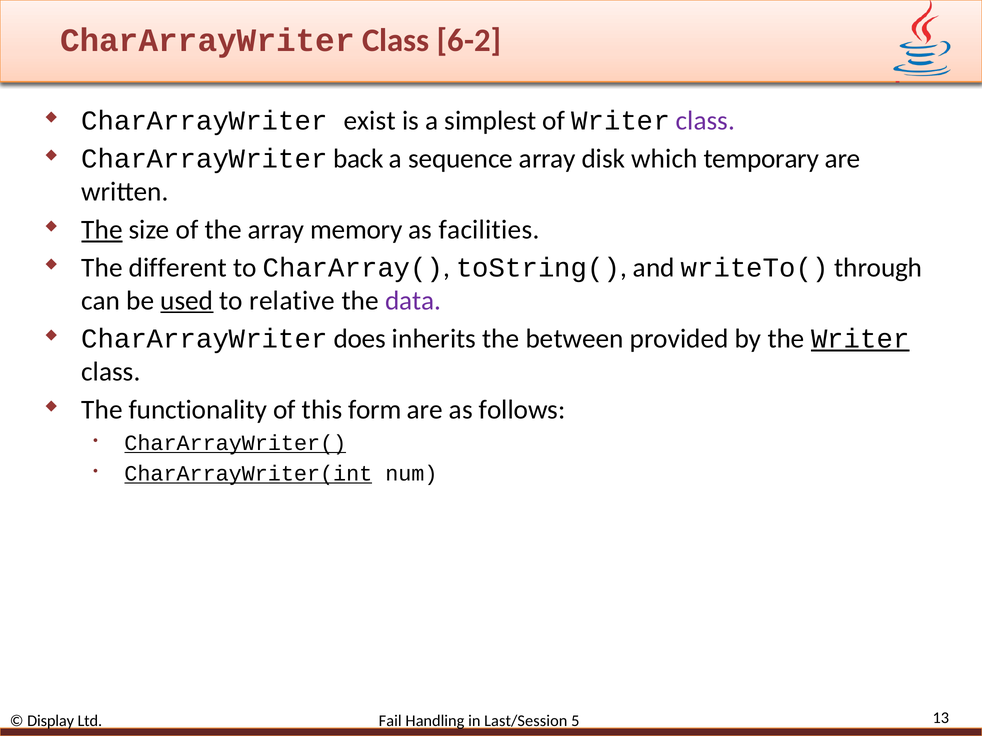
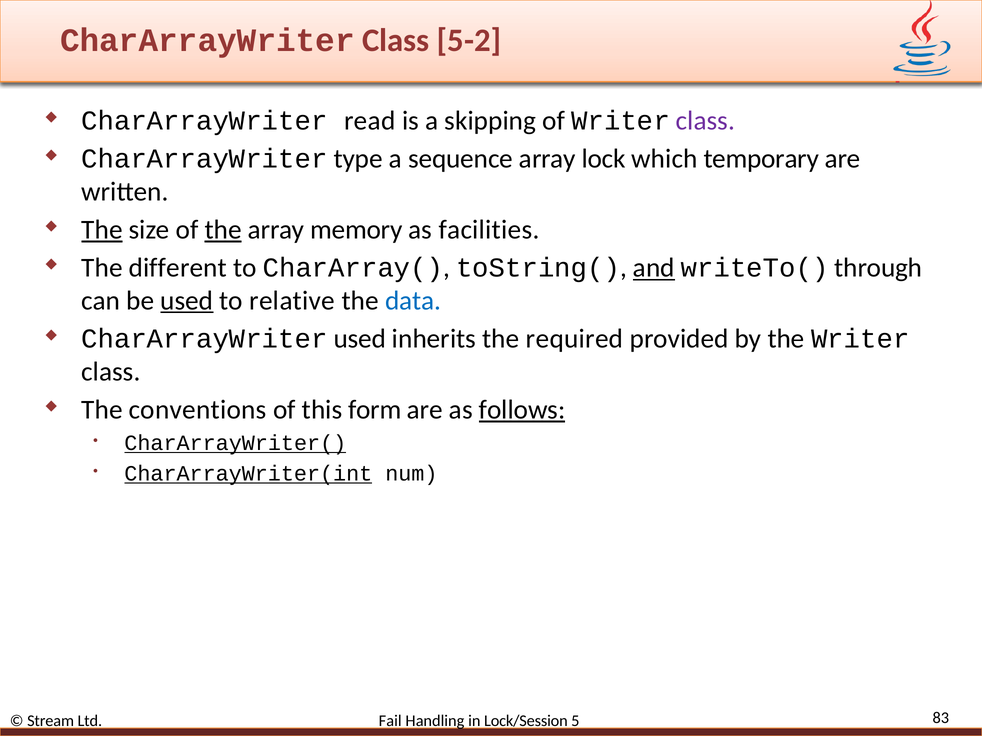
6-2: 6-2 -> 5-2
exist: exist -> read
simplest: simplest -> skipping
back: back -> type
disk: disk -> lock
the at (223, 230) underline: none -> present
and underline: none -> present
data colour: purple -> blue
CharArrayWriter does: does -> used
between: between -> required
Writer at (860, 339) underline: present -> none
functionality: functionality -> conventions
follows underline: none -> present
Display: Display -> Stream
Last/Session: Last/Session -> Lock/Session
13: 13 -> 83
